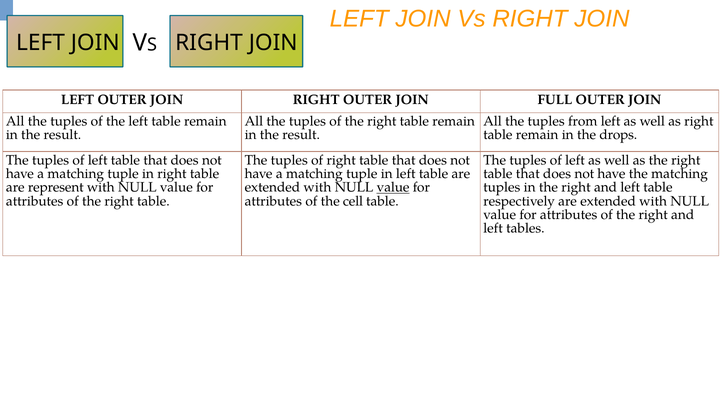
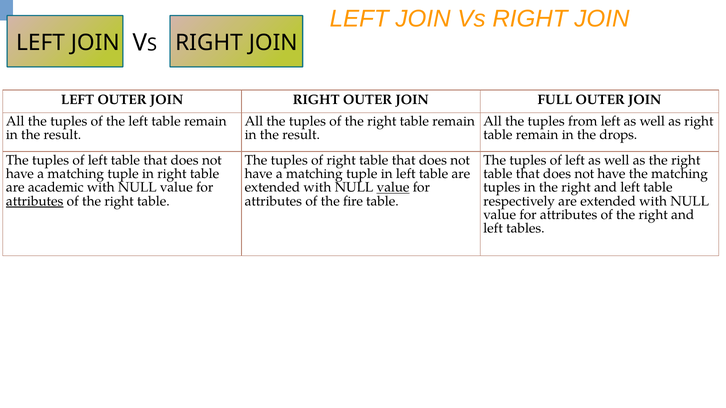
represent: represent -> academic
attributes at (35, 201) underline: none -> present
cell: cell -> fire
